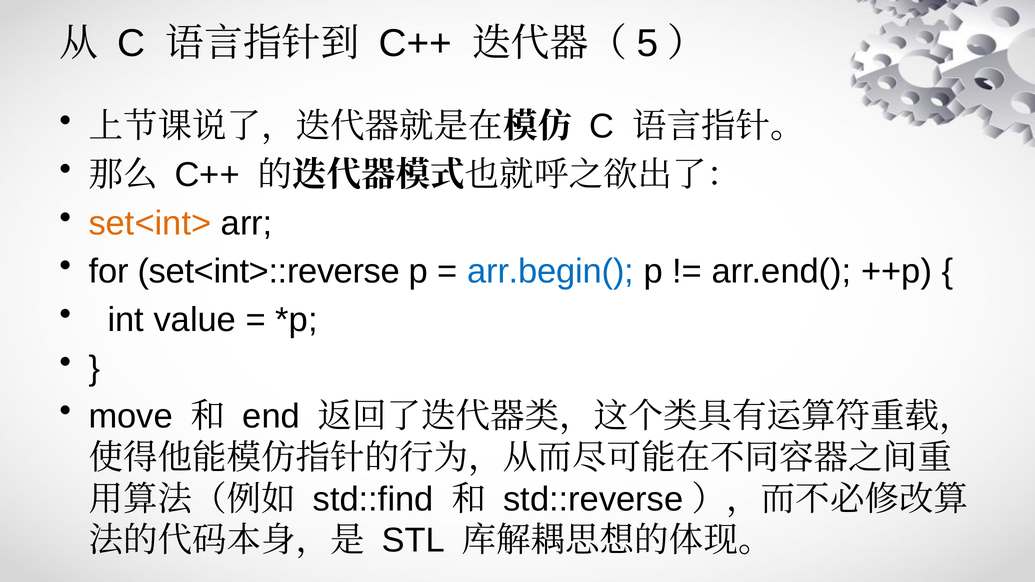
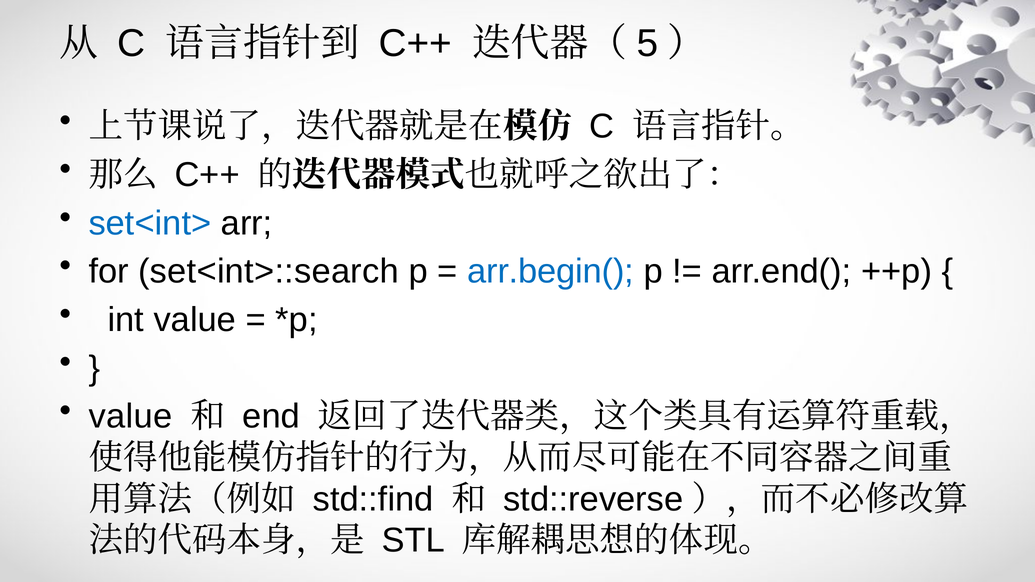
set<int> colour: orange -> blue
set<int>::reverse: set<int>::reverse -> set<int>::search
move at (131, 417): move -> value
